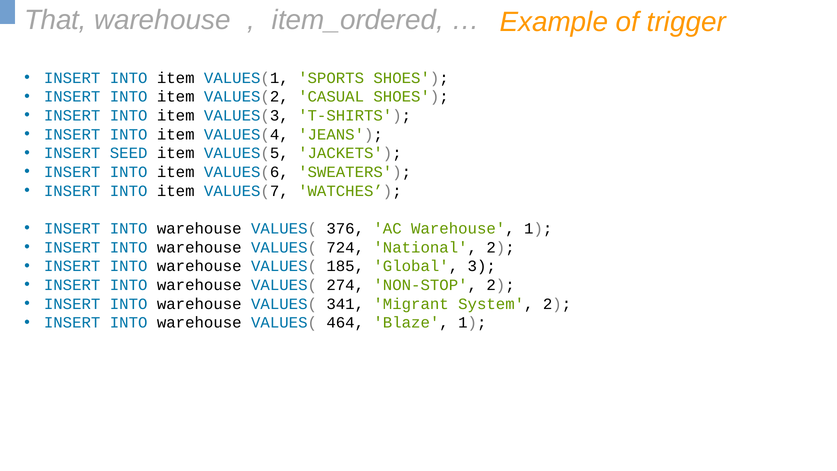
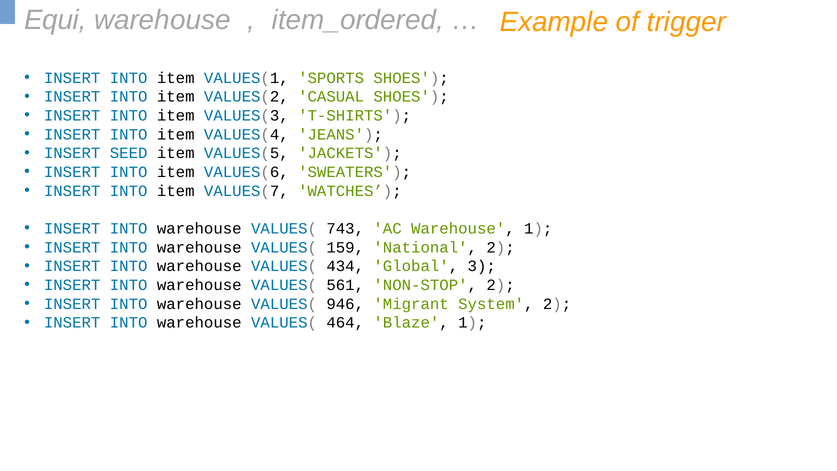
That: That -> Equi
376: 376 -> 743
724: 724 -> 159
185: 185 -> 434
274: 274 -> 561
341: 341 -> 946
